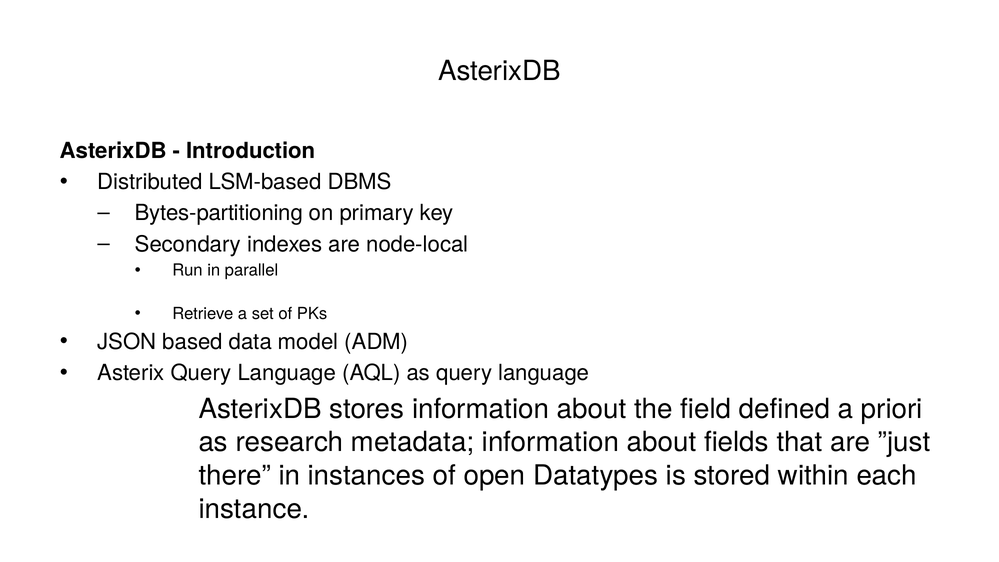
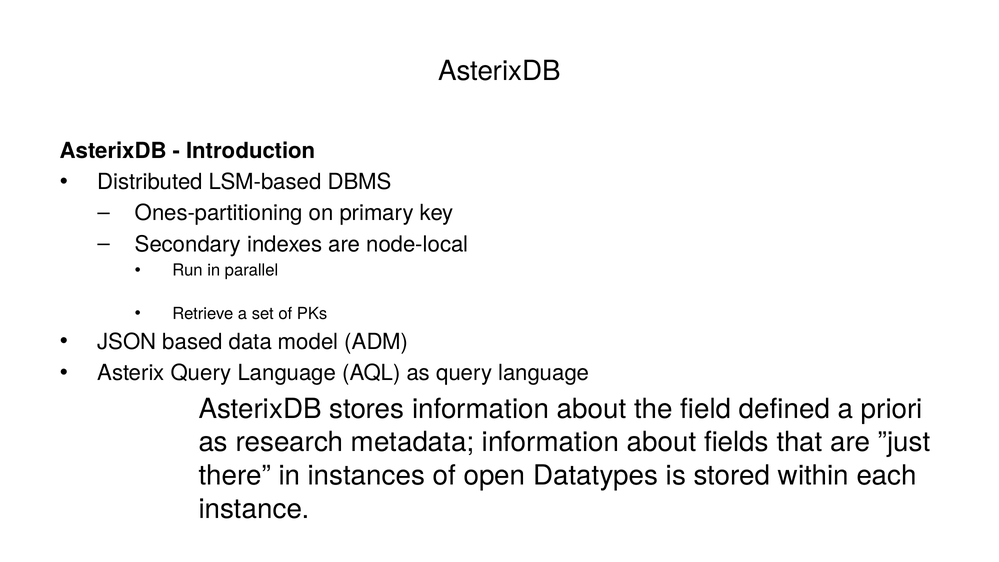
Bytes-partitioning: Bytes-partitioning -> Ones-partitioning
